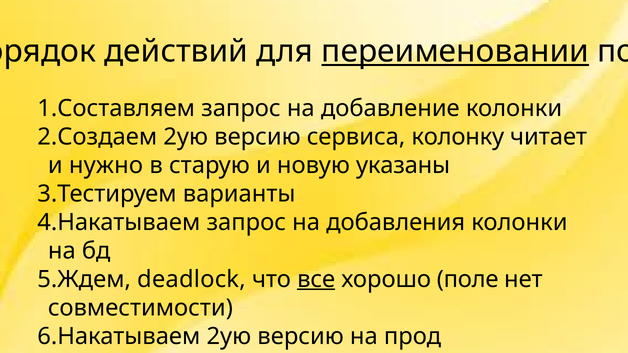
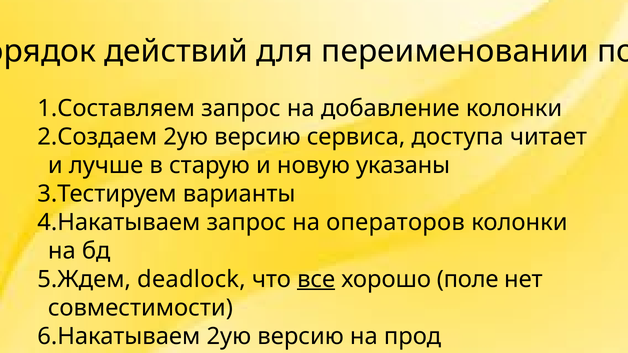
переименовании underline: present -> none
колонку: колонку -> доступа
нужно: нужно -> лучше
добавления: добавления -> операторов
